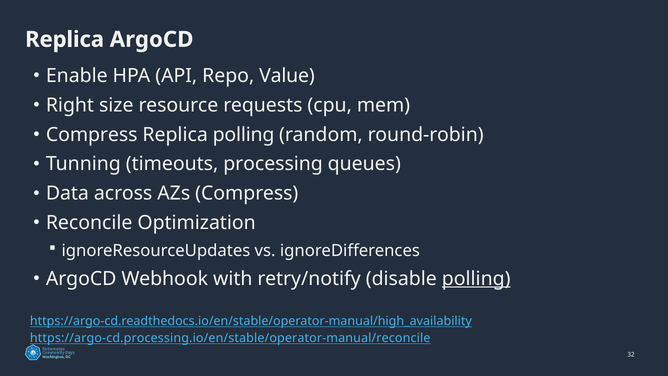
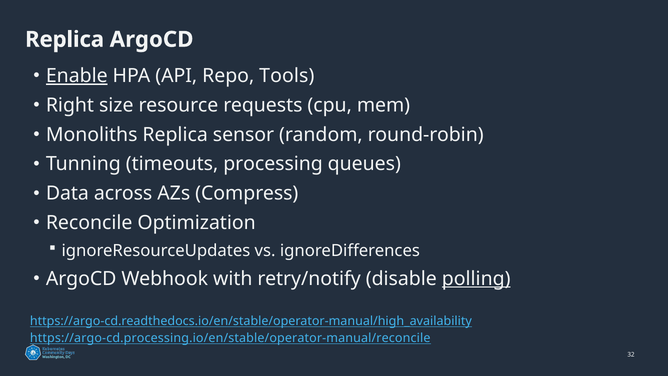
Enable underline: none -> present
Value: Value -> Tools
Compress at (92, 135): Compress -> Monoliths
Replica polling: polling -> sensor
